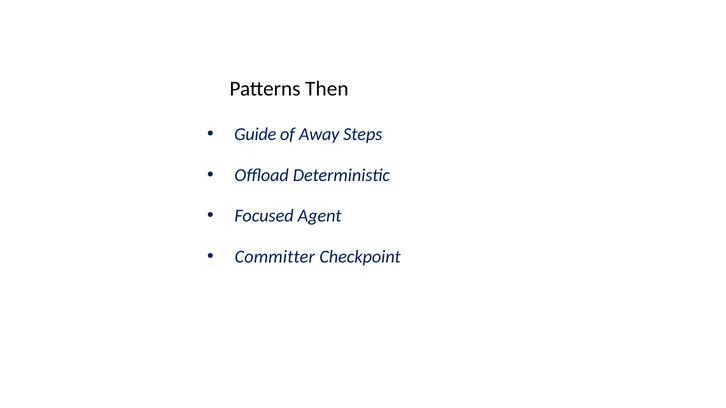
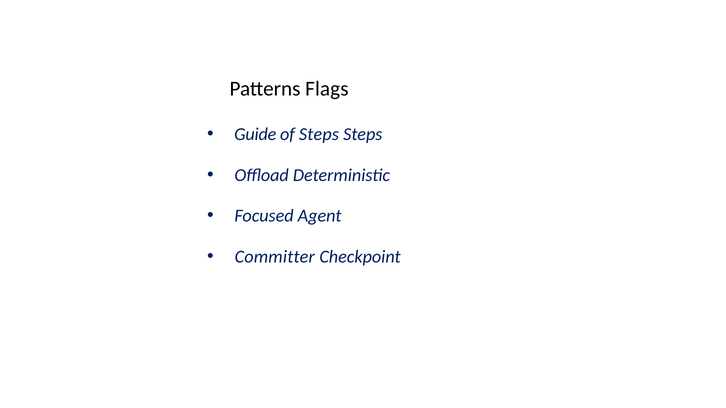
Then: Then -> Flags
of Away: Away -> Steps
